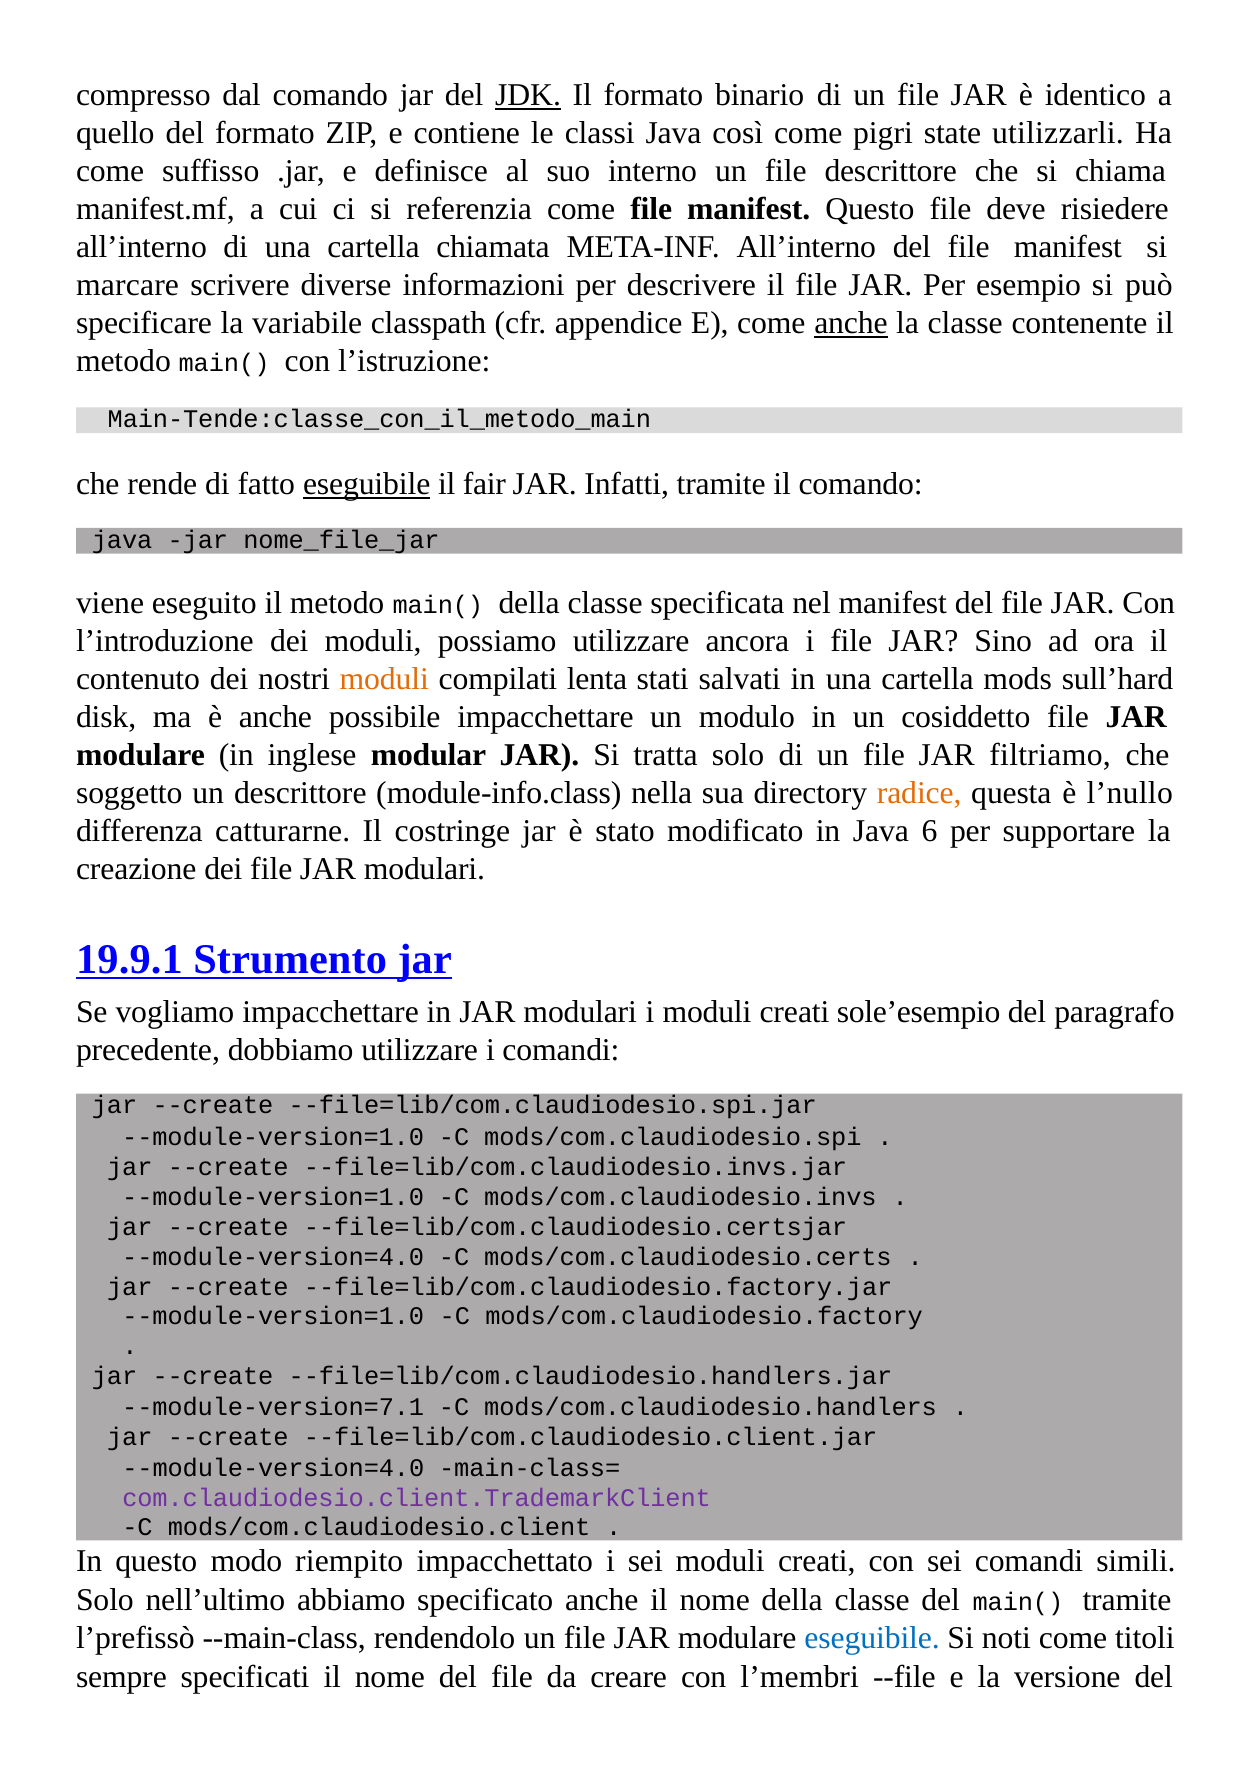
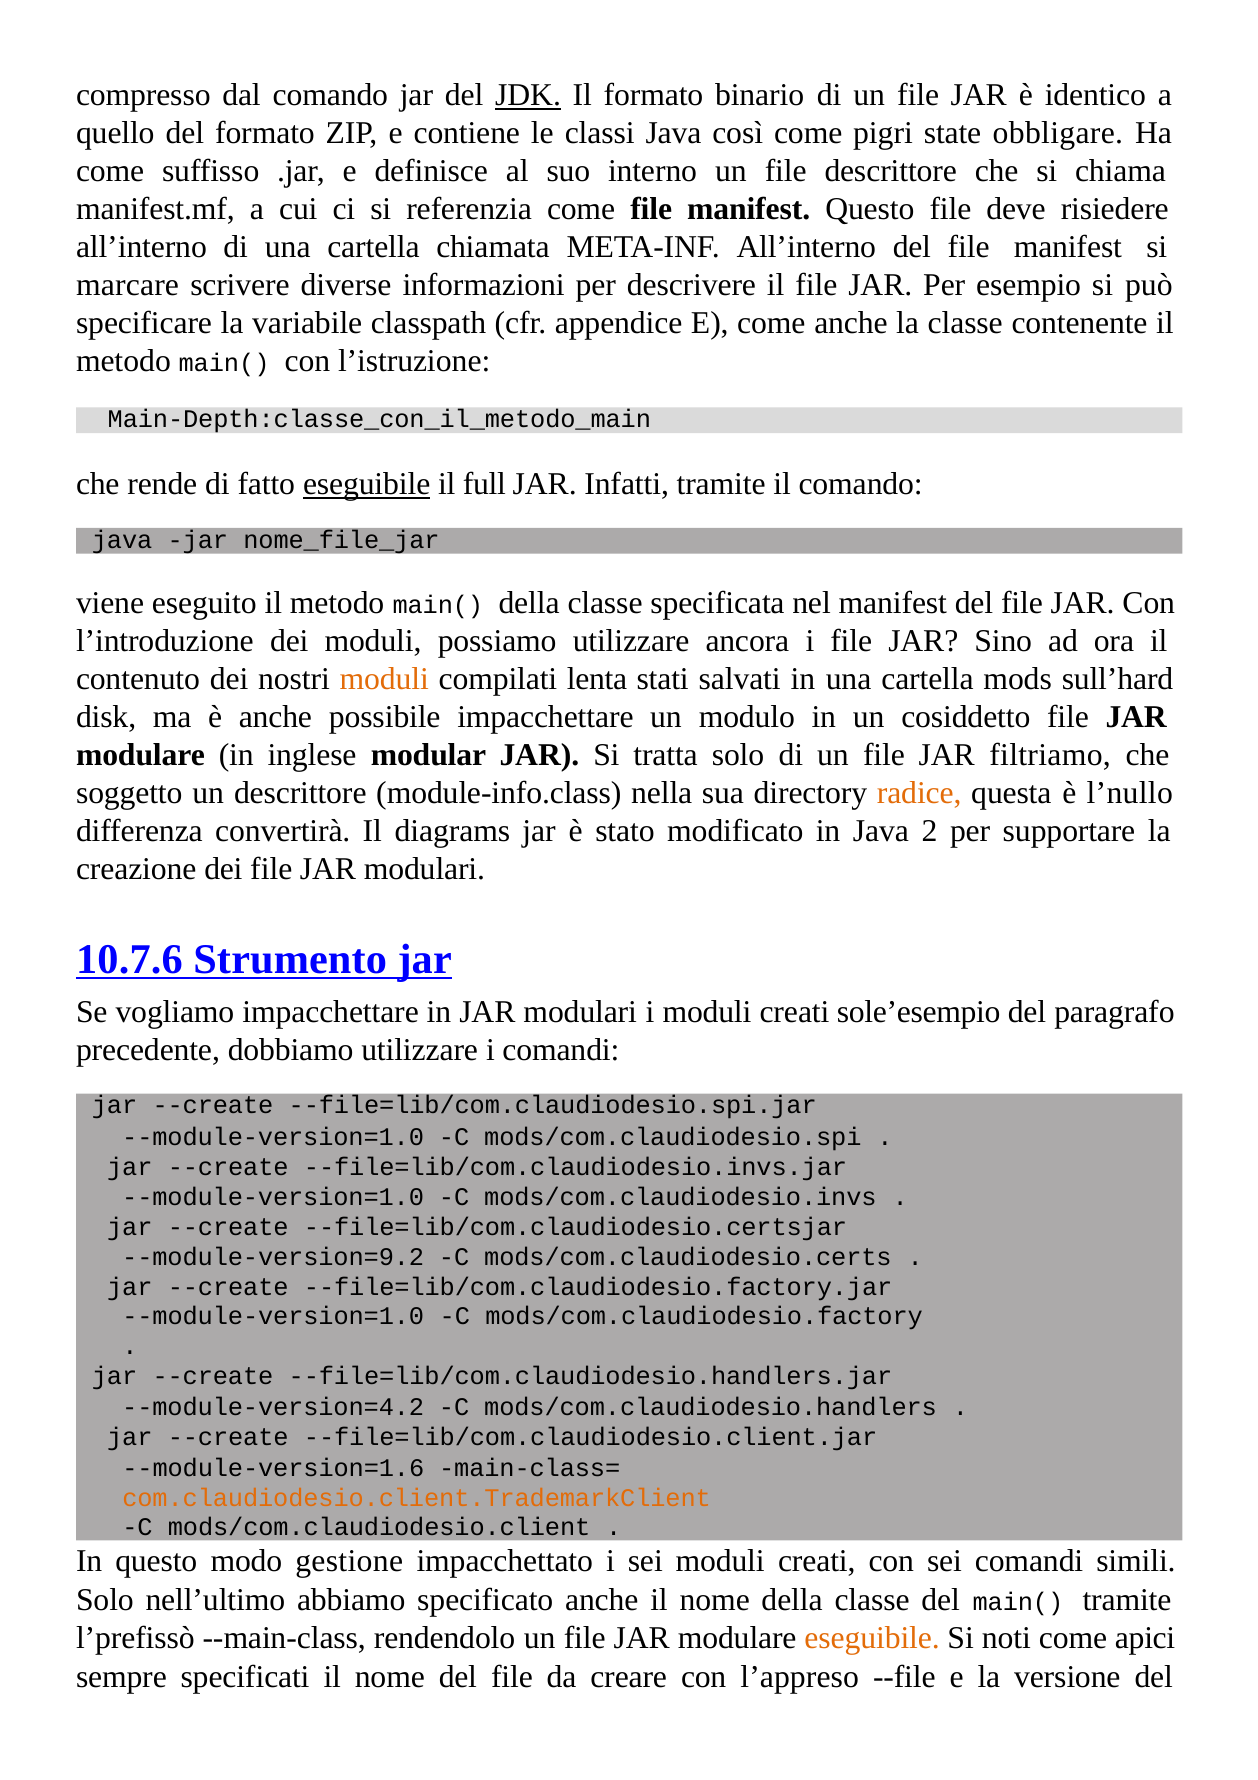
utilizzarli: utilizzarli -> obbligare
anche at (851, 323) underline: present -> none
Main-Tende:classe_con_il_metodo_main: Main-Tende:classe_con_il_metodo_main -> Main-Depth:classe_con_il_metodo_main
fair: fair -> full
catturarne: catturarne -> convertirà
costringe: costringe -> diagrams
6: 6 -> 2
19.9.1: 19.9.1 -> 10.7.6
--module-version=4.0 at (273, 1257): --module-version=4.0 -> --module-version=9.2
--module-version=7.1: --module-version=7.1 -> --module-version=4.2
--module-version=4.0 at (273, 1468): --module-version=4.0 -> --module-version=1.6
com.claudiodesio.client.TrademarkClient colour: purple -> orange
riempito: riempito -> gestione
eseguibile at (872, 1638) colour: blue -> orange
titoli: titoli -> apici
l’membri: l’membri -> l’appreso
